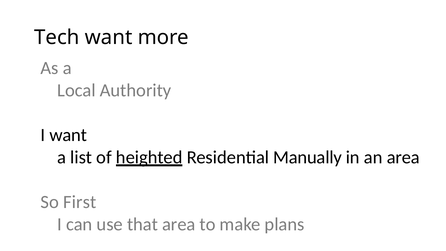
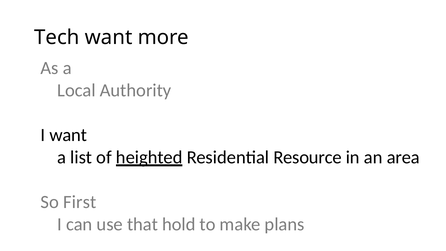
Manually: Manually -> Resource
that area: area -> hold
